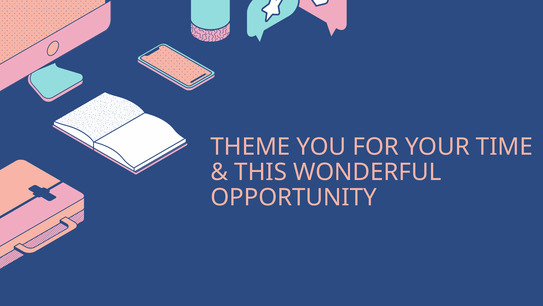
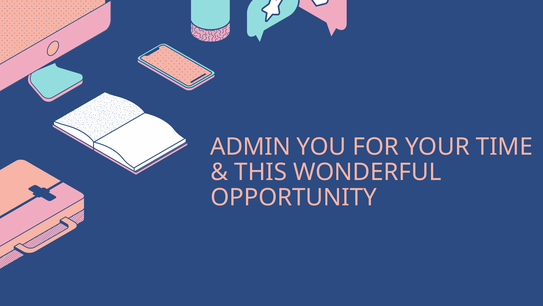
THEME: THEME -> ADMIN
